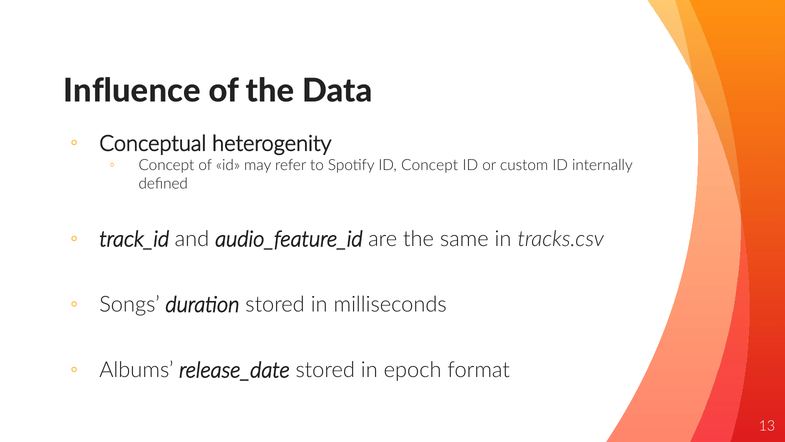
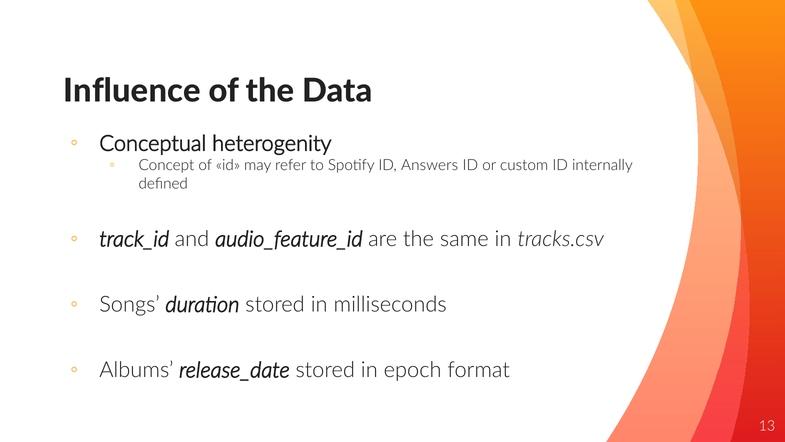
ID Concept: Concept -> Answers
